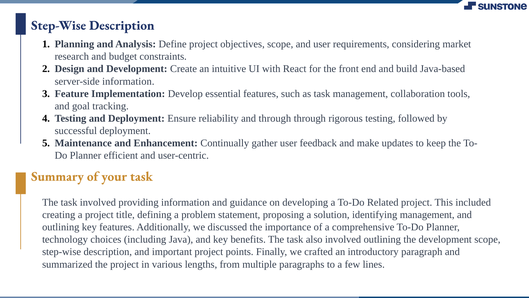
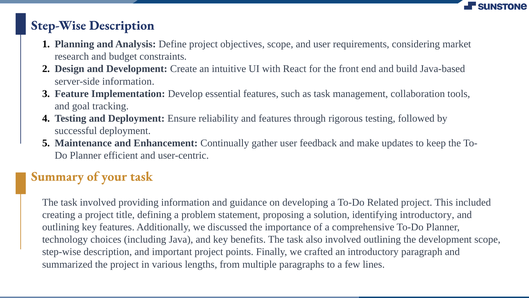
and through: through -> features
identifying management: management -> introductory
